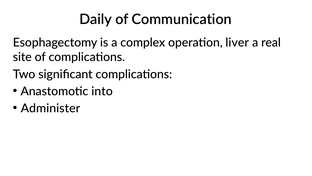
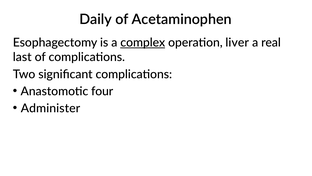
Communication: Communication -> Acetaminophen
complex underline: none -> present
site: site -> last
into: into -> four
